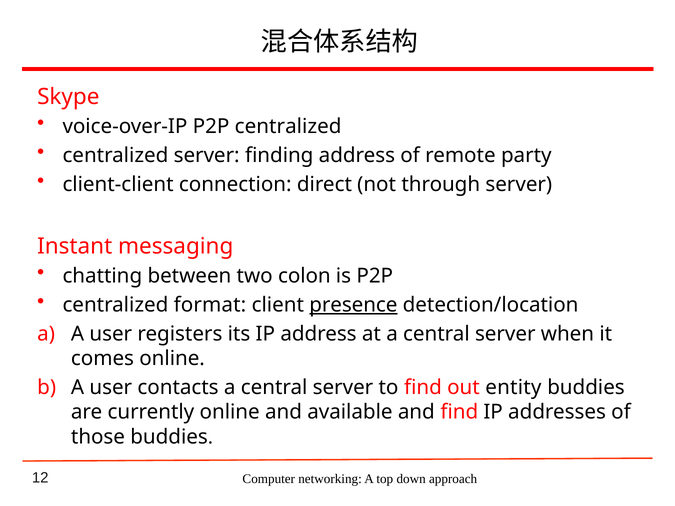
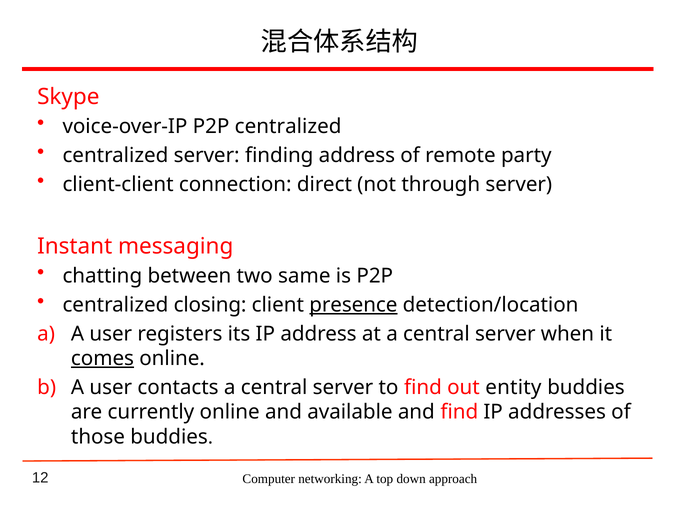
colon: colon -> same
format: format -> closing
comes underline: none -> present
